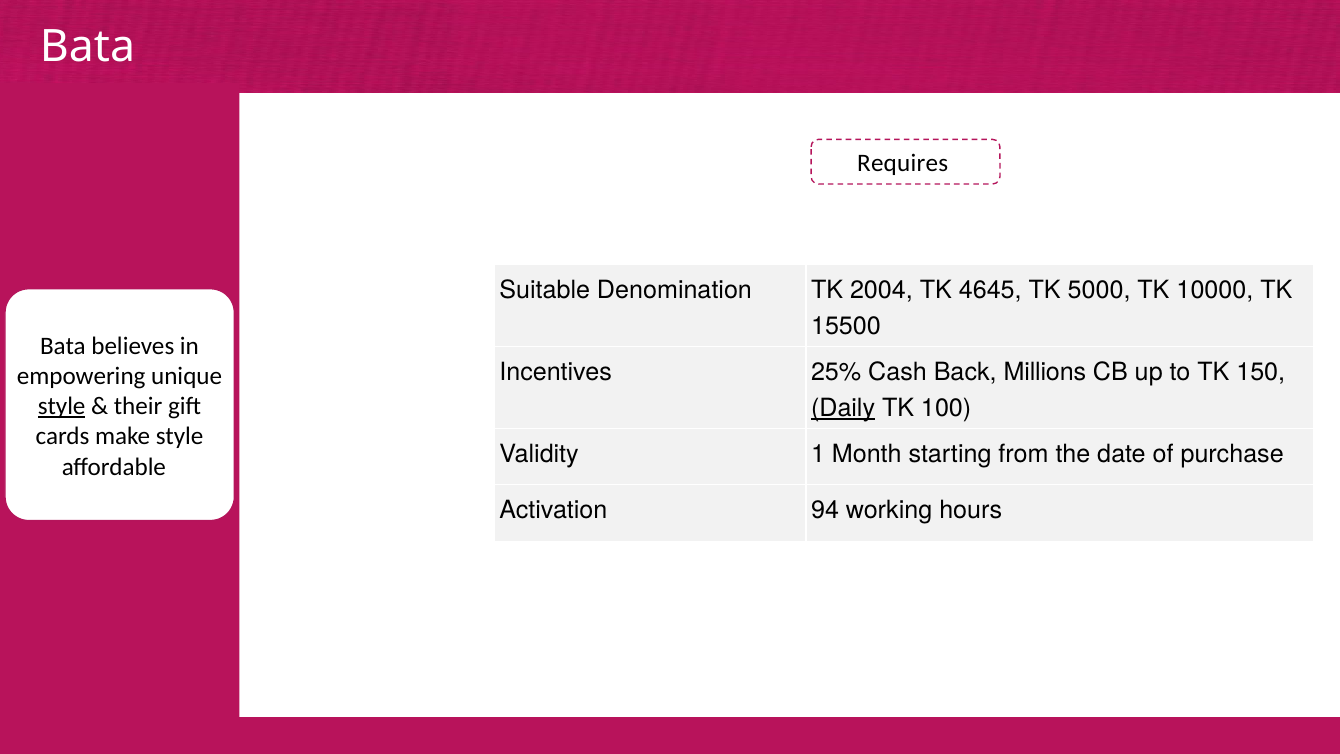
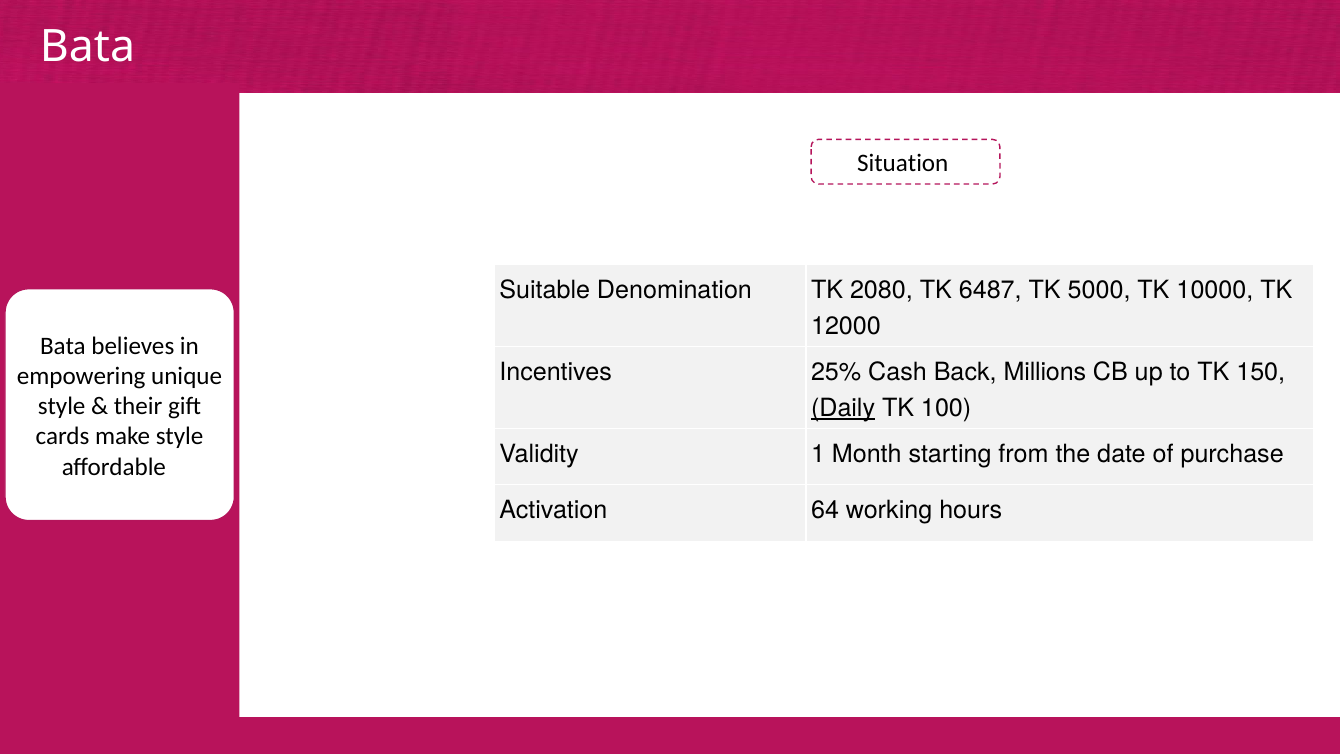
Requires: Requires -> Situation
2004: 2004 -> 2080
4645: 4645 -> 6487
15500: 15500 -> 12000
style at (62, 406) underline: present -> none
94: 94 -> 64
